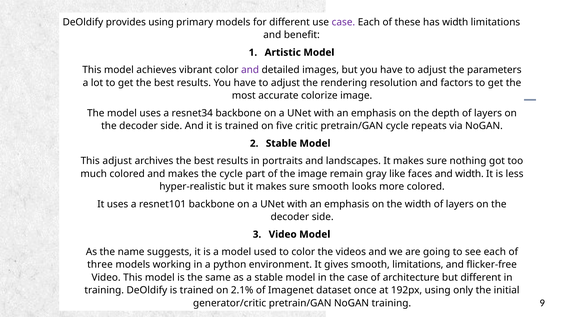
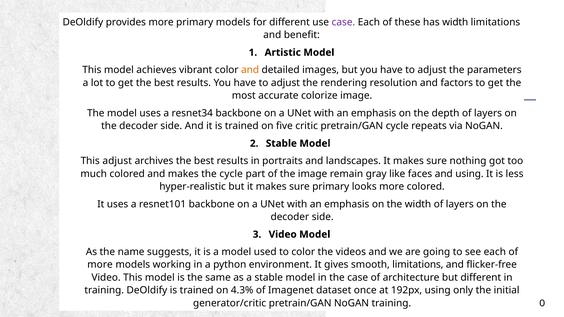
provides using: using -> more
and at (250, 70) colour: purple -> orange
and width: width -> using
sure smooth: smooth -> primary
three at (100, 265): three -> more
2.1%: 2.1% -> 4.3%
9: 9 -> 0
